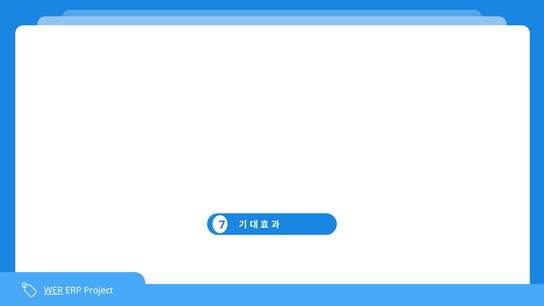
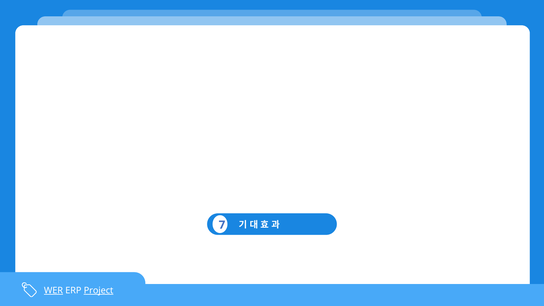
Project underline: none -> present
